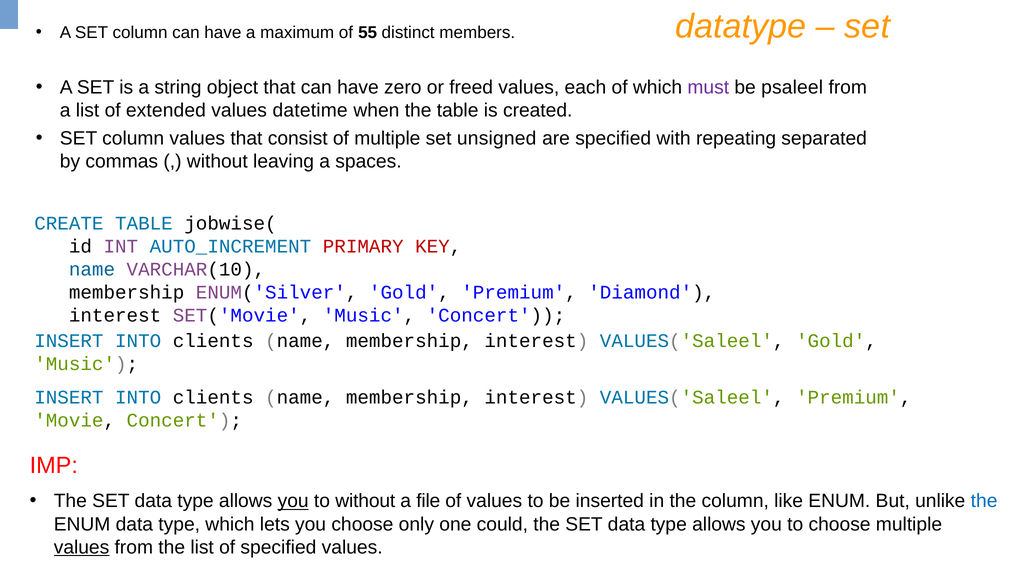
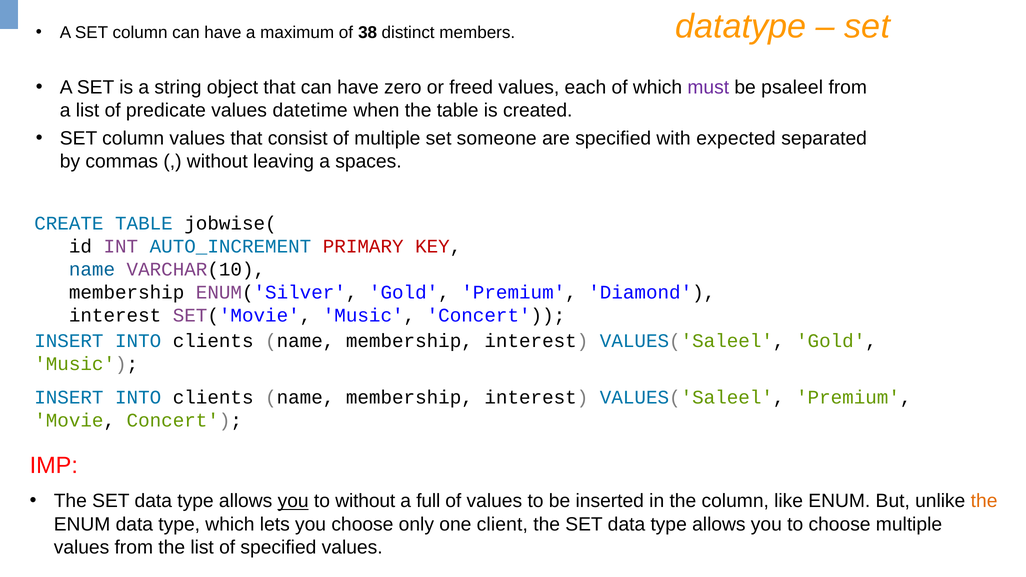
55: 55 -> 38
extended: extended -> predicate
unsigned: unsigned -> someone
repeating: repeating -> expected
file: file -> full
the at (984, 501) colour: blue -> orange
could: could -> client
values at (82, 547) underline: present -> none
